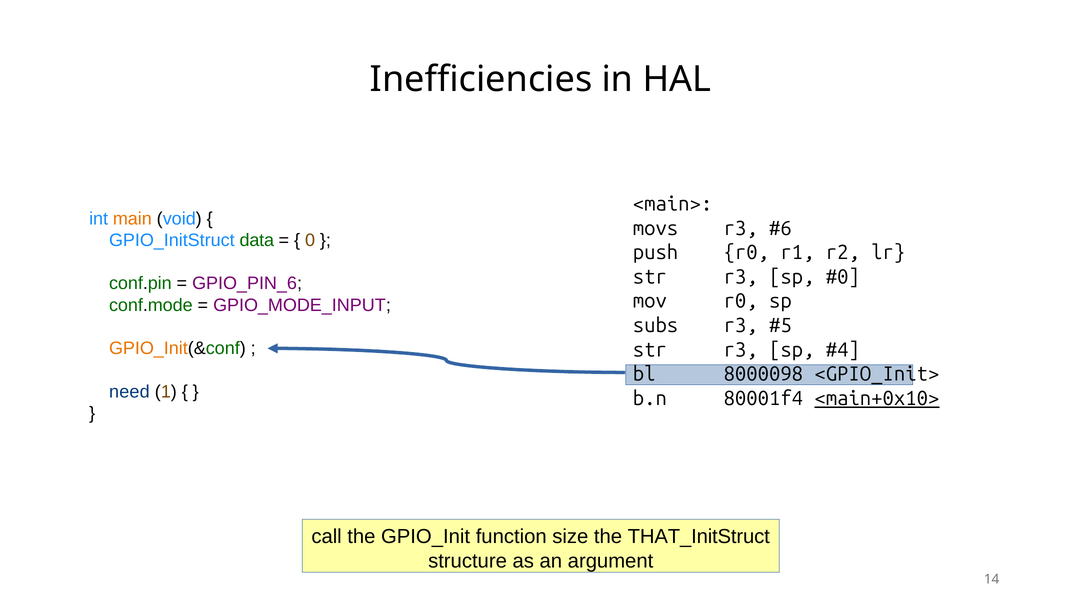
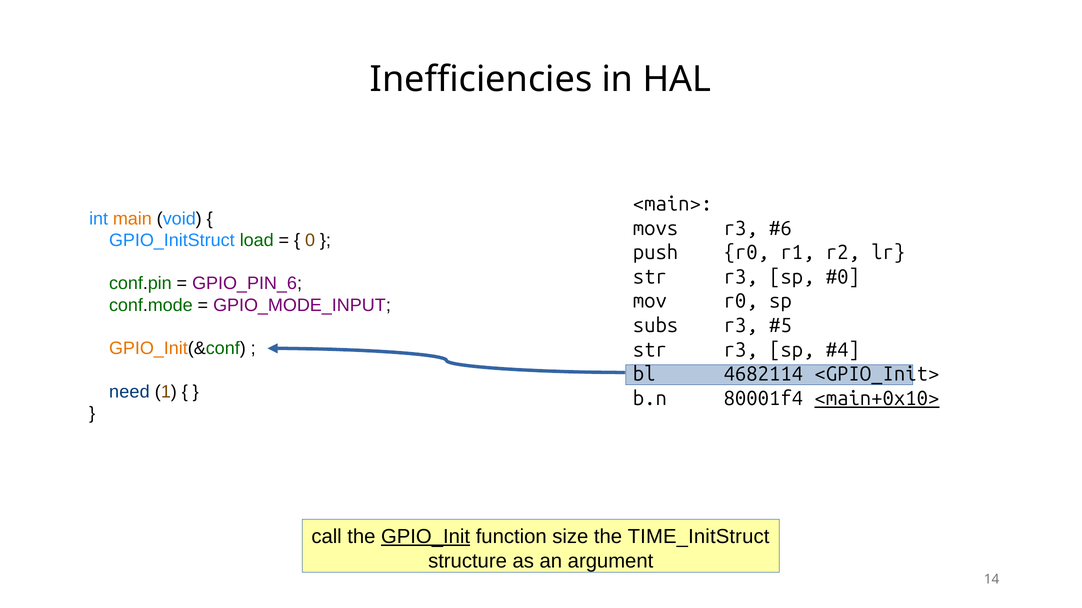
data: data -> load
8000098: 8000098 -> 4682114
GPIO_Init underline: none -> present
THAT_InitStruct: THAT_InitStruct -> TIME_InitStruct
